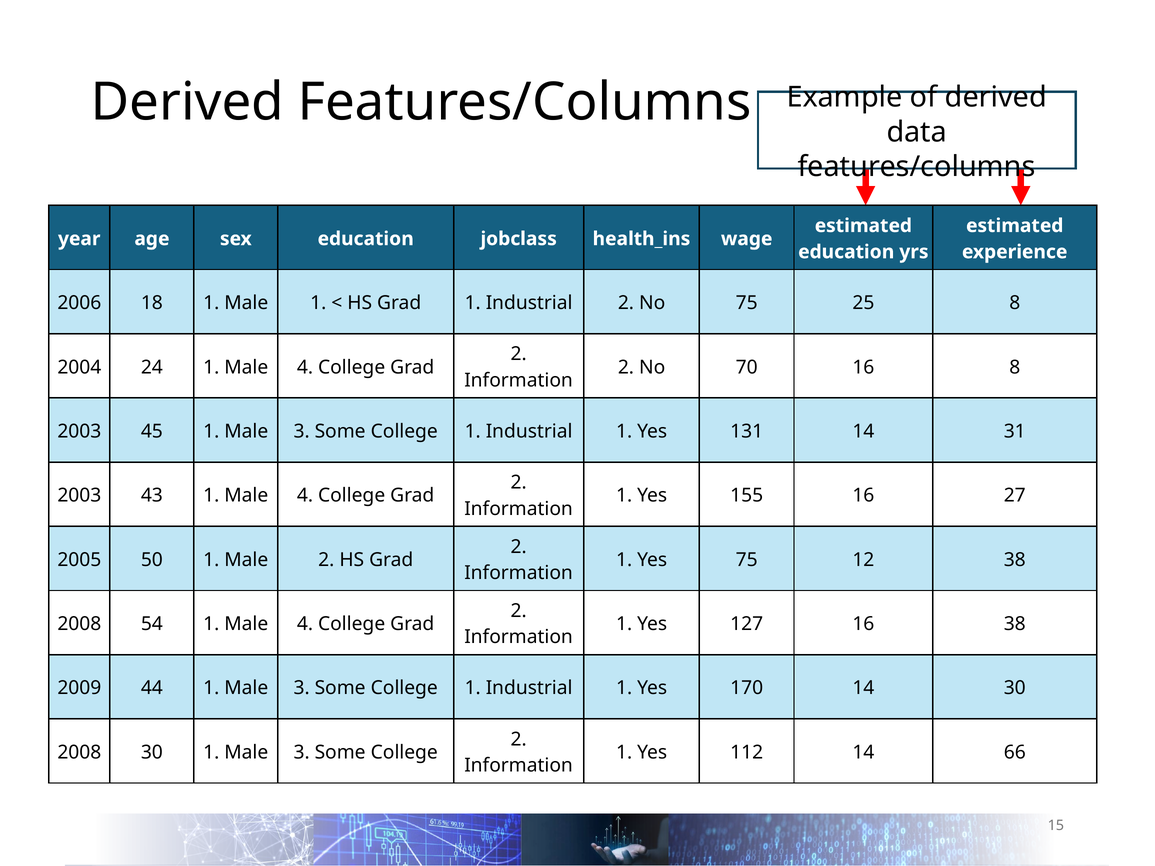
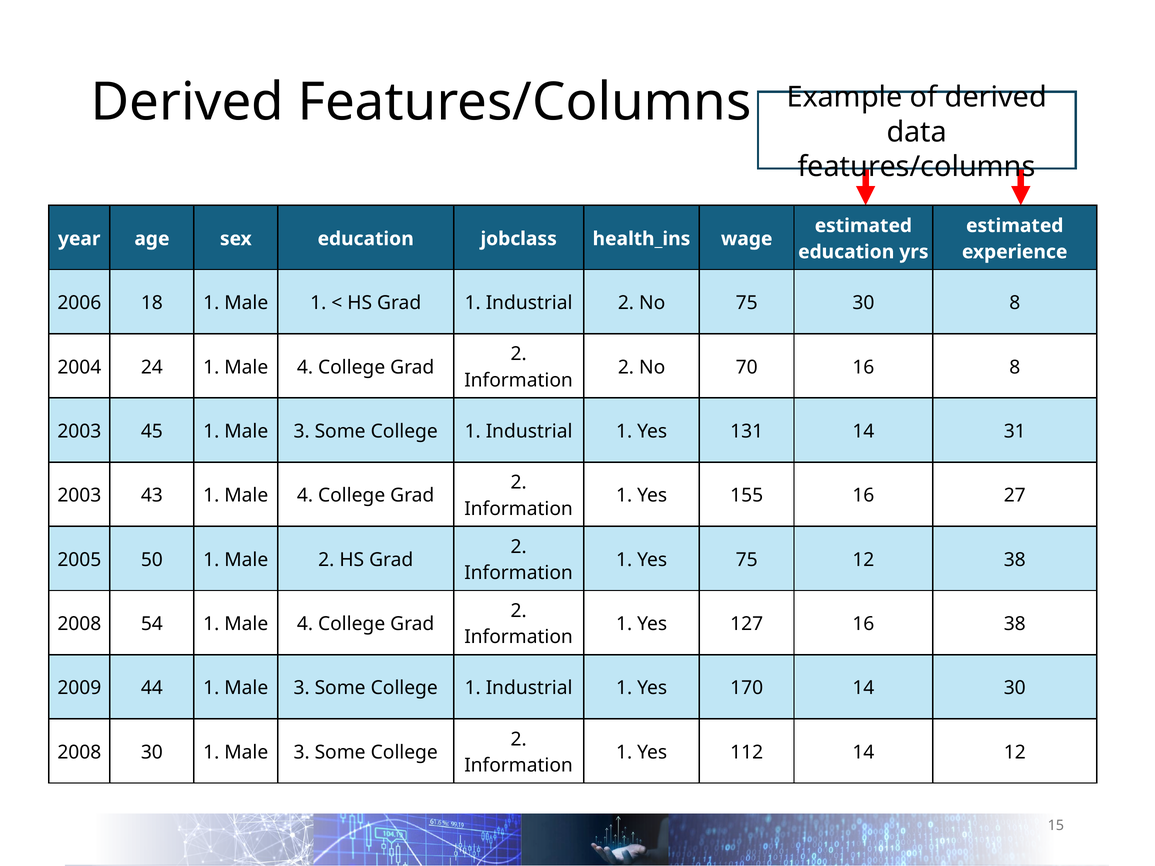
75 25: 25 -> 30
14 66: 66 -> 12
